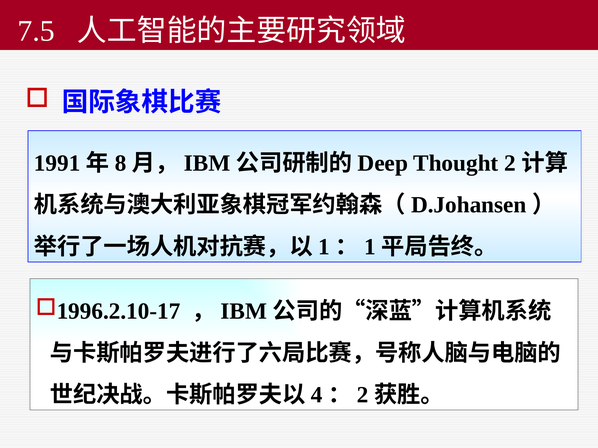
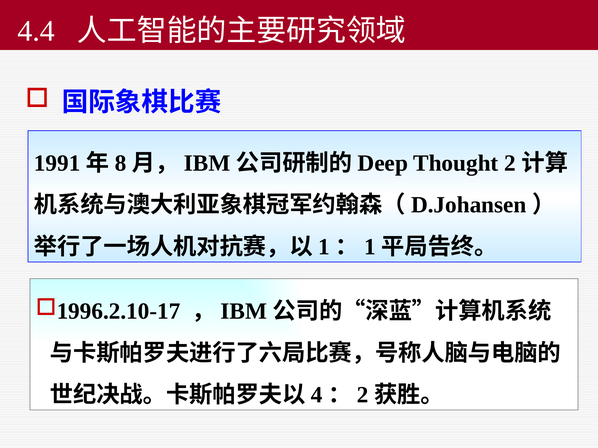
7.5: 7.5 -> 4.4
